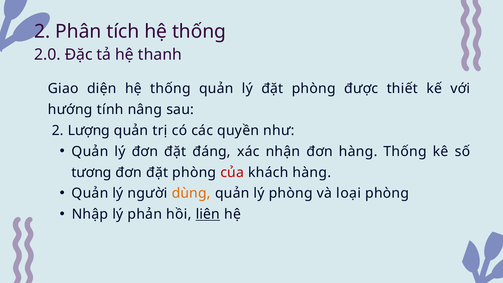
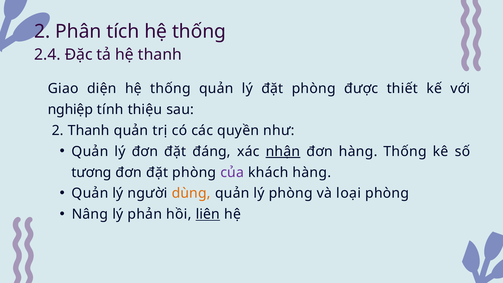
2.0: 2.0 -> 2.4
hướng: hướng -> nghiệp
nâng: nâng -> thiệu
2 Lượng: Lượng -> Thanh
nhận underline: none -> present
của colour: red -> purple
Nhập: Nhập -> Nâng
